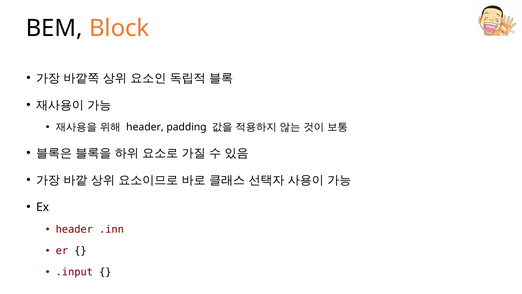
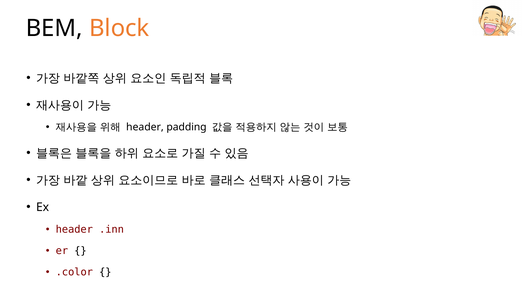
.input: .input -> .color
